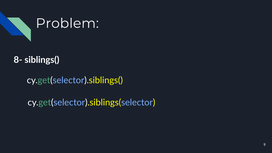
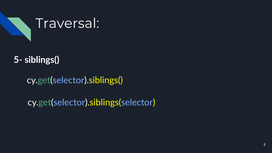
Problem: Problem -> Traversal
8-: 8- -> 5-
